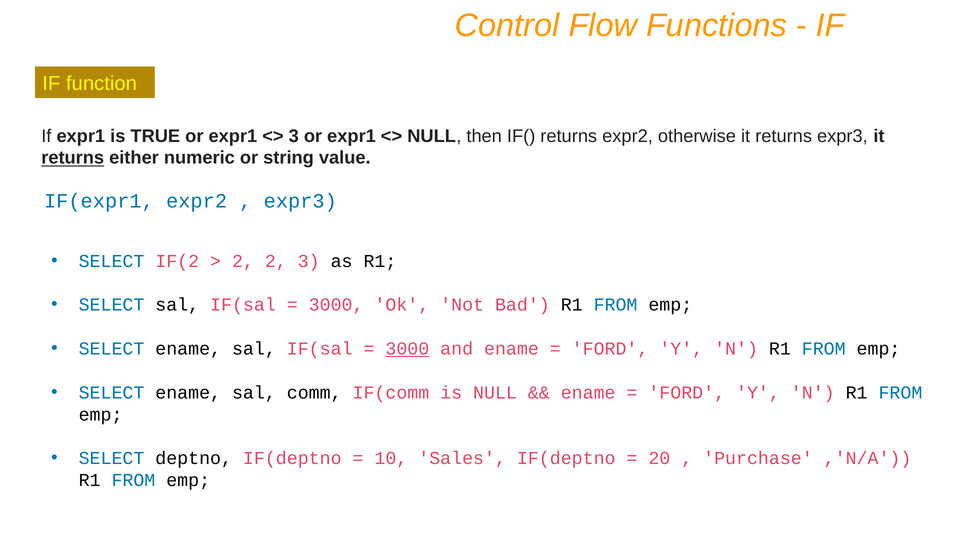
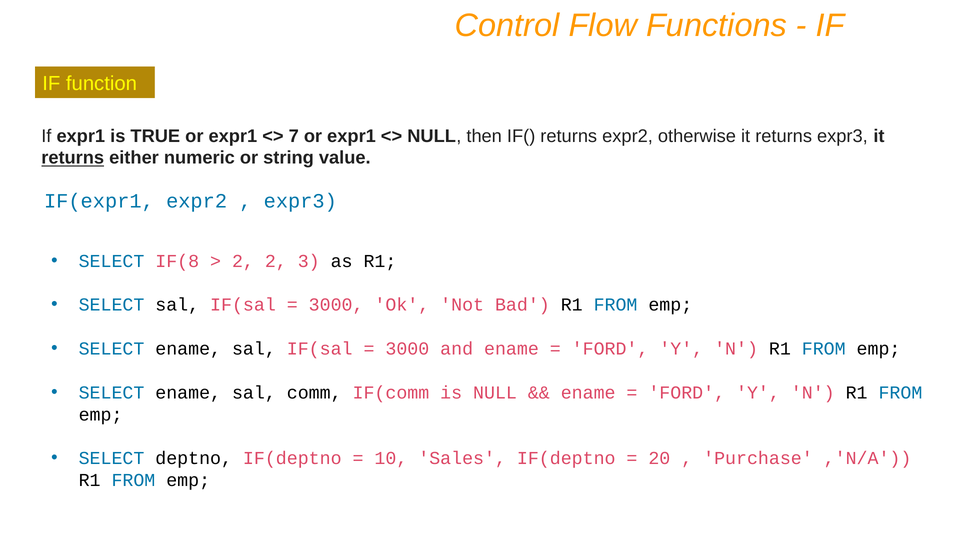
3 at (294, 136): 3 -> 7
IF(2: IF(2 -> IF(8
3000 at (407, 349) underline: present -> none
